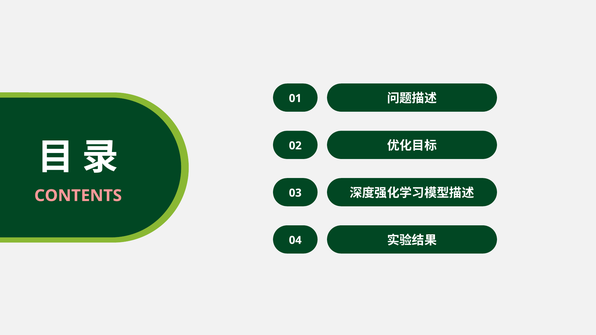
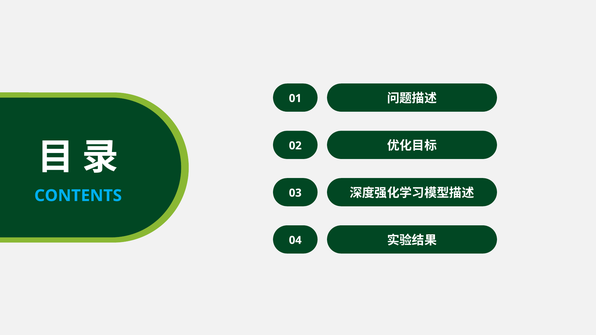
CONTENTS colour: pink -> light blue
